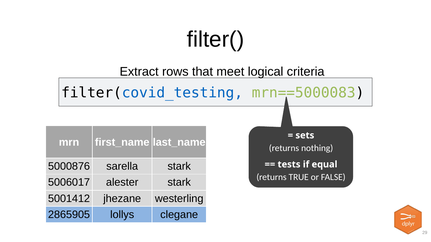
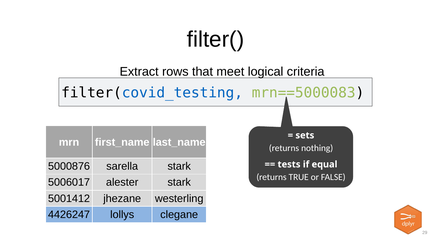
2865905: 2865905 -> 4426247
